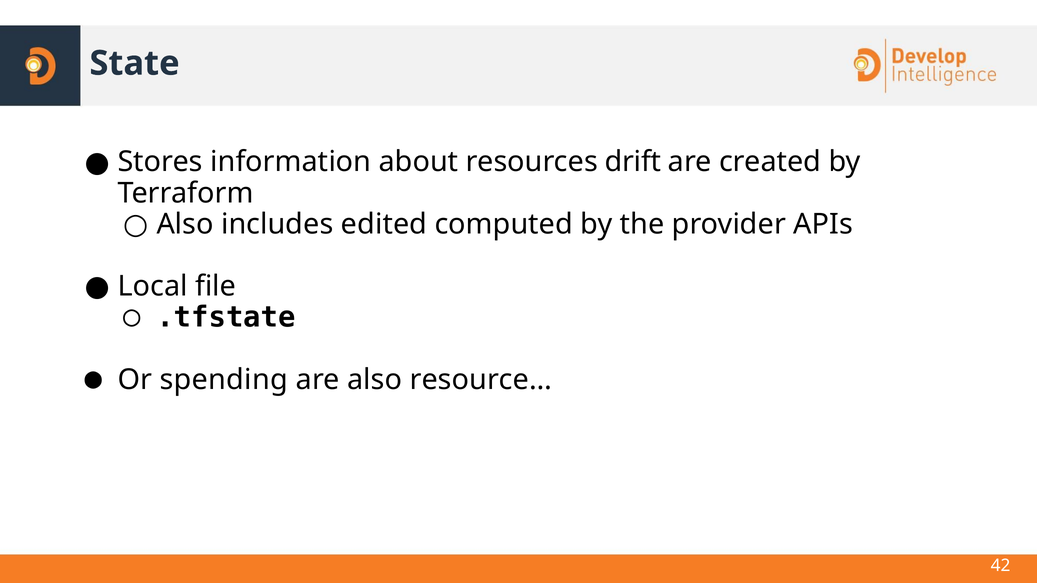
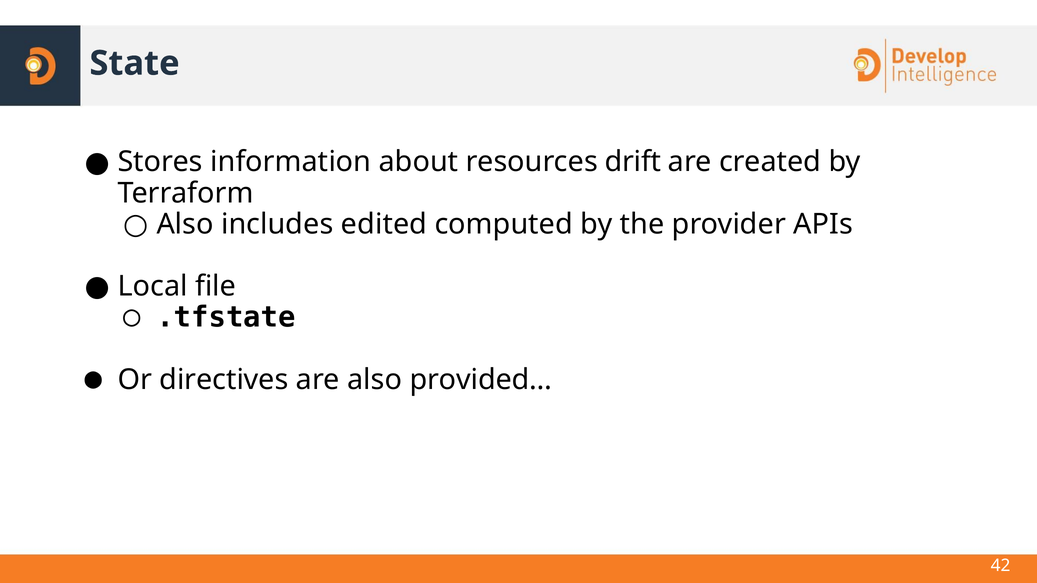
spending: spending -> directives
resource…: resource… -> provided…
